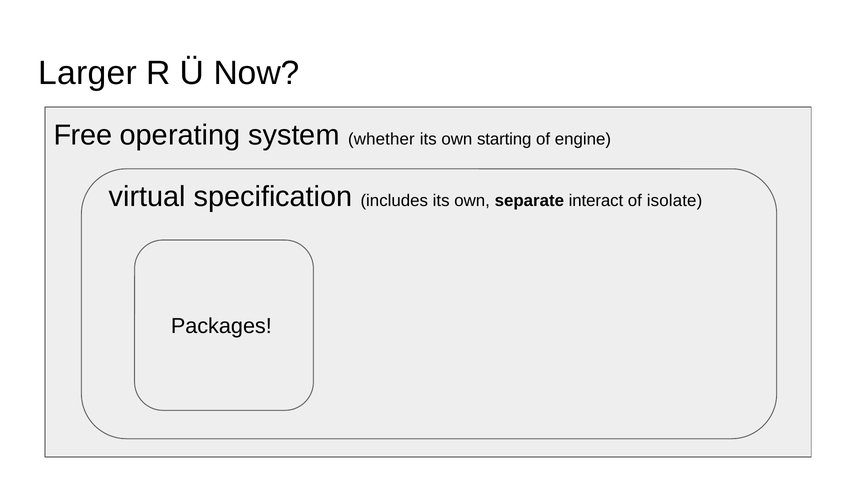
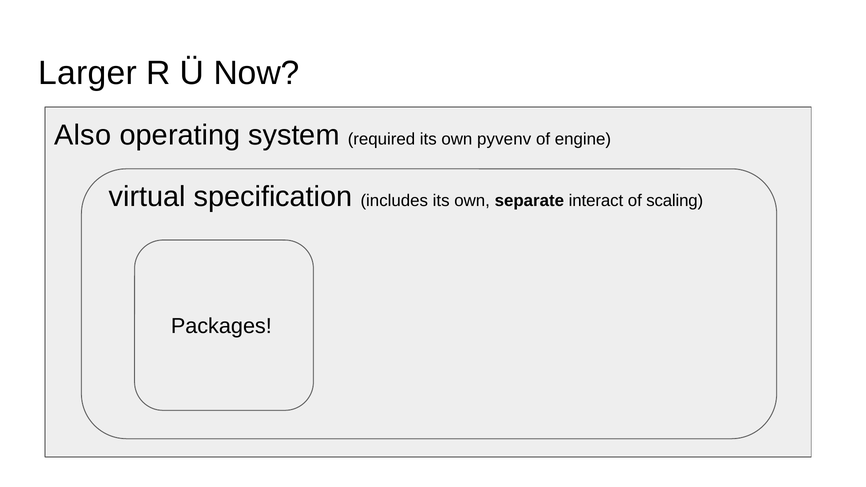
Free: Free -> Also
whether: whether -> required
starting: starting -> pyvenv
isolate: isolate -> scaling
